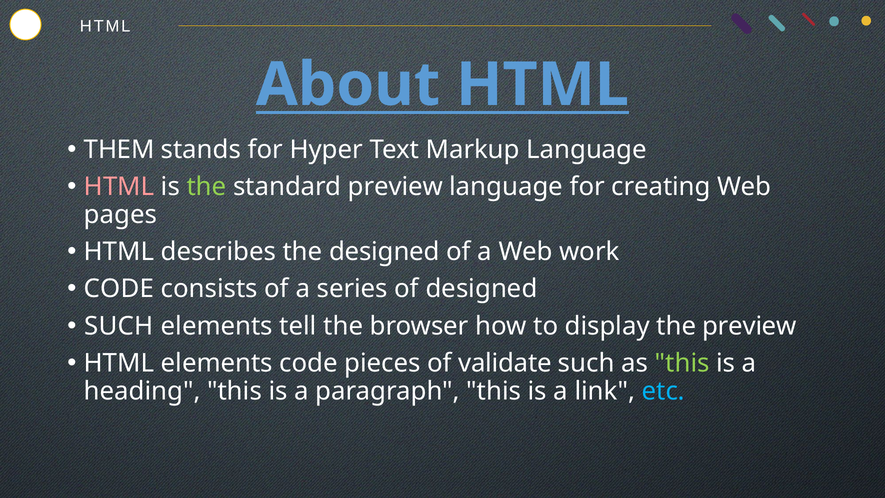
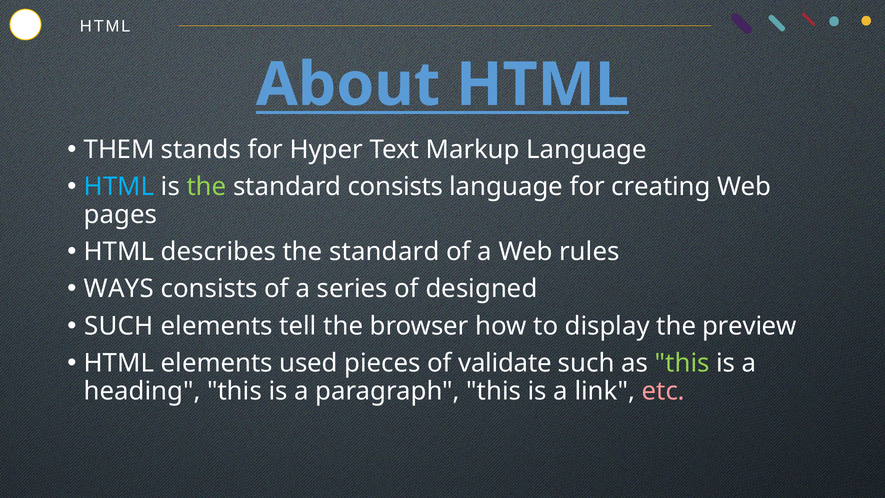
HTML at (119, 187) colour: pink -> light blue
standard preview: preview -> consists
describes the designed: designed -> standard
work: work -> rules
CODE at (119, 289): CODE -> WAYS
elements code: code -> used
etc colour: light blue -> pink
